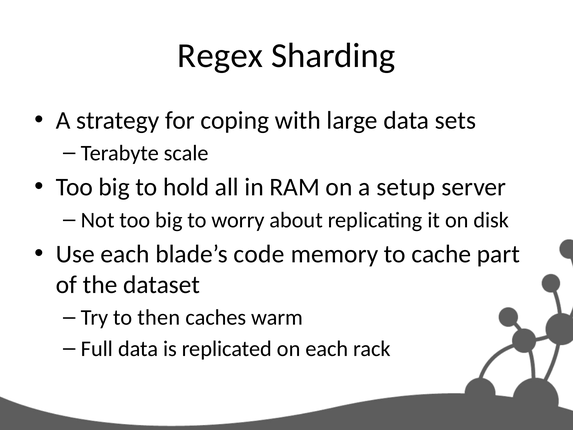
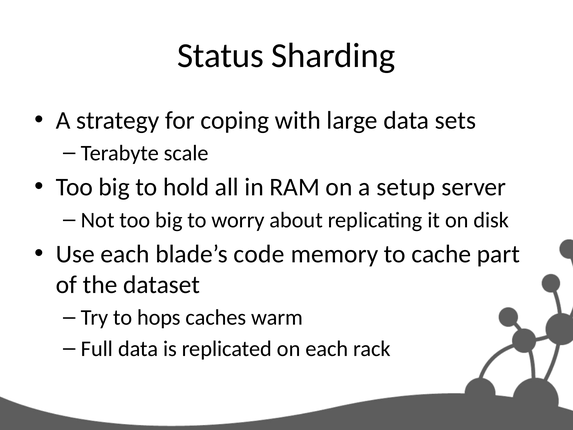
Regex: Regex -> Status
then: then -> hops
